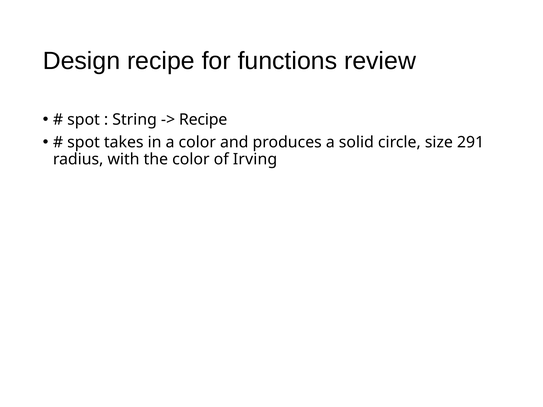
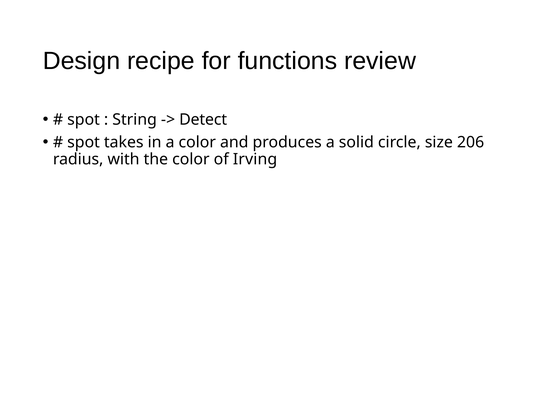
Recipe at (203, 120): Recipe -> Detect
291: 291 -> 206
